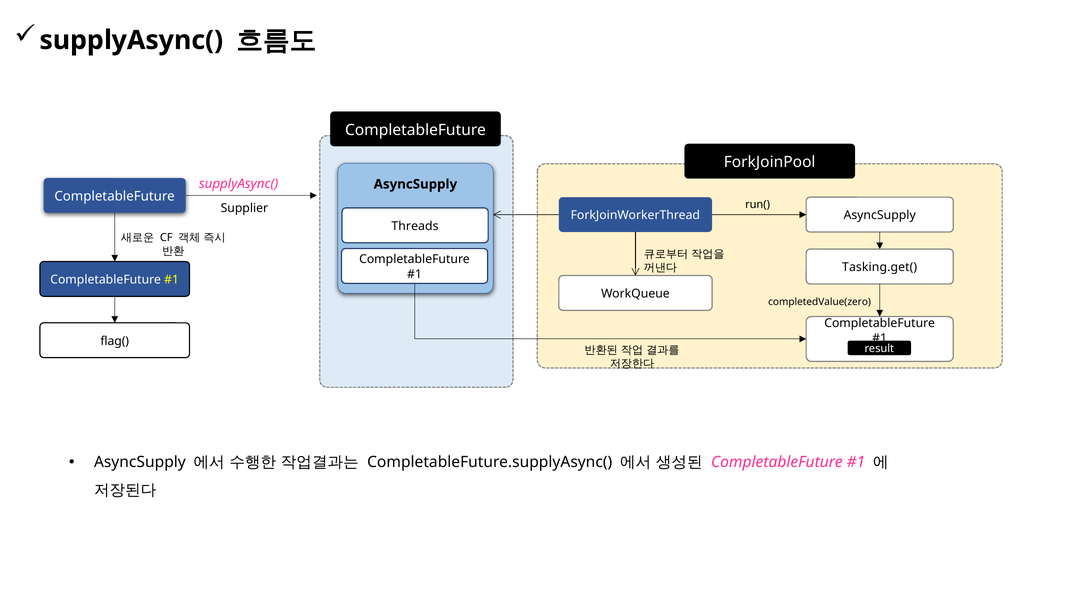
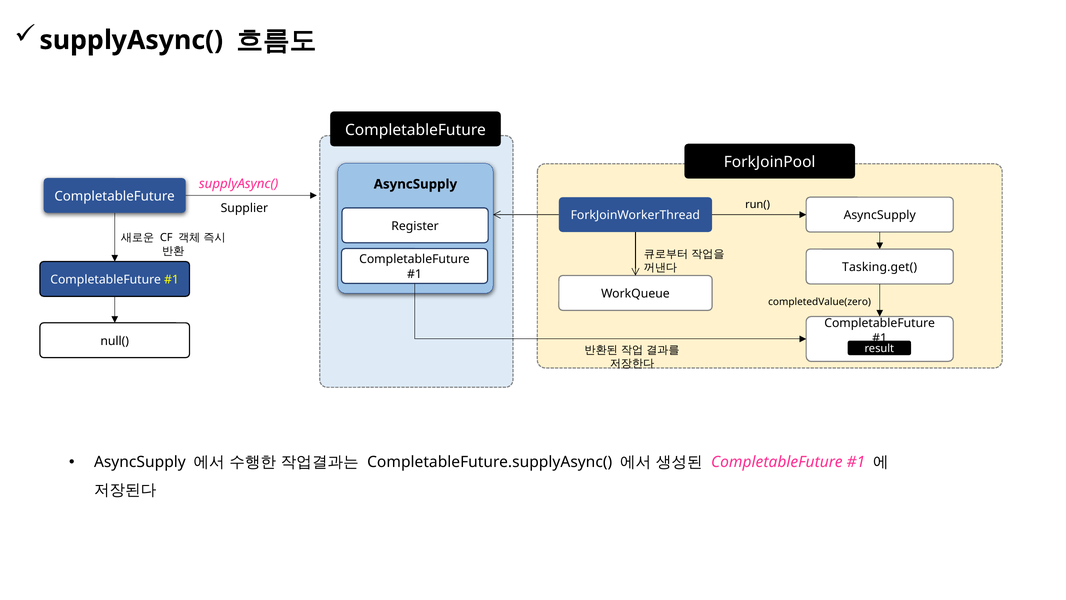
Threads: Threads -> Register
flag(: flag( -> null(
